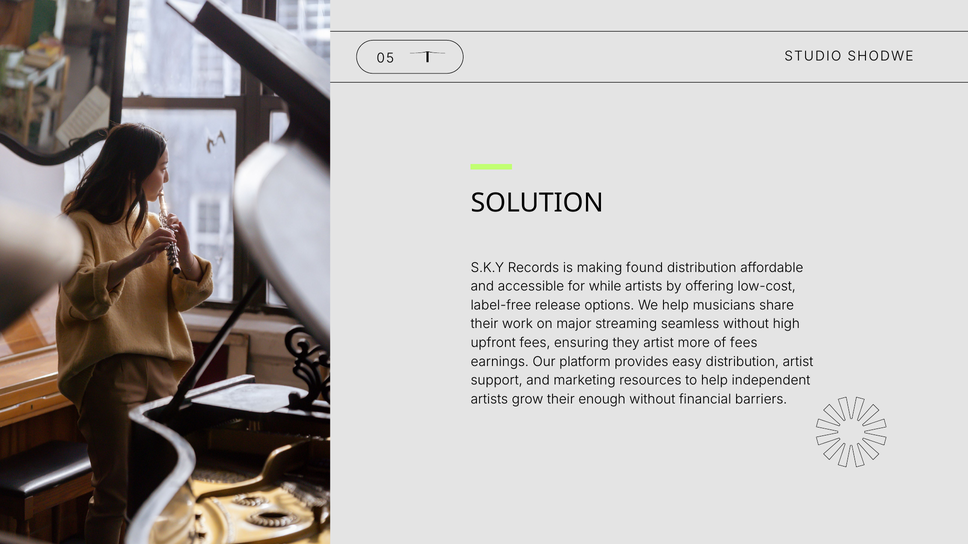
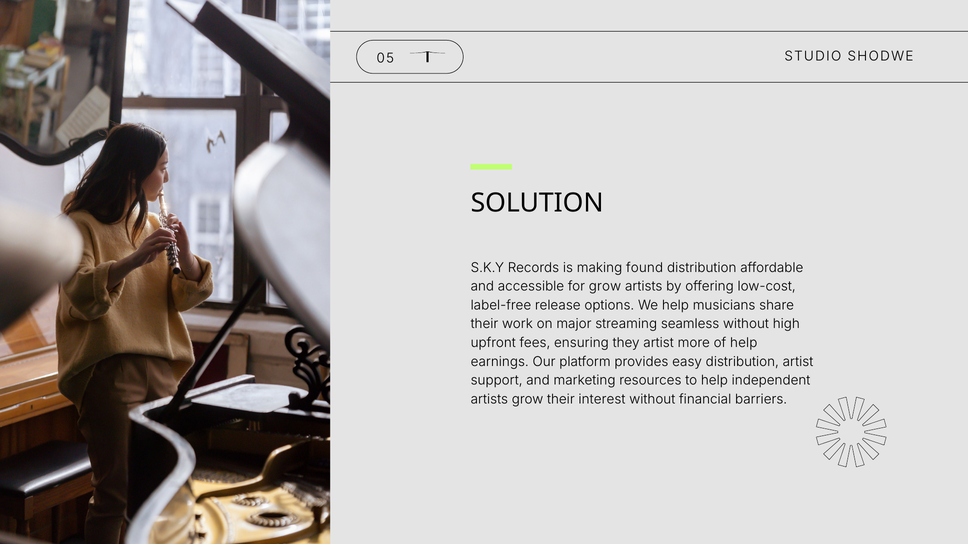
for while: while -> grow
of fees: fees -> help
enough: enough -> interest
